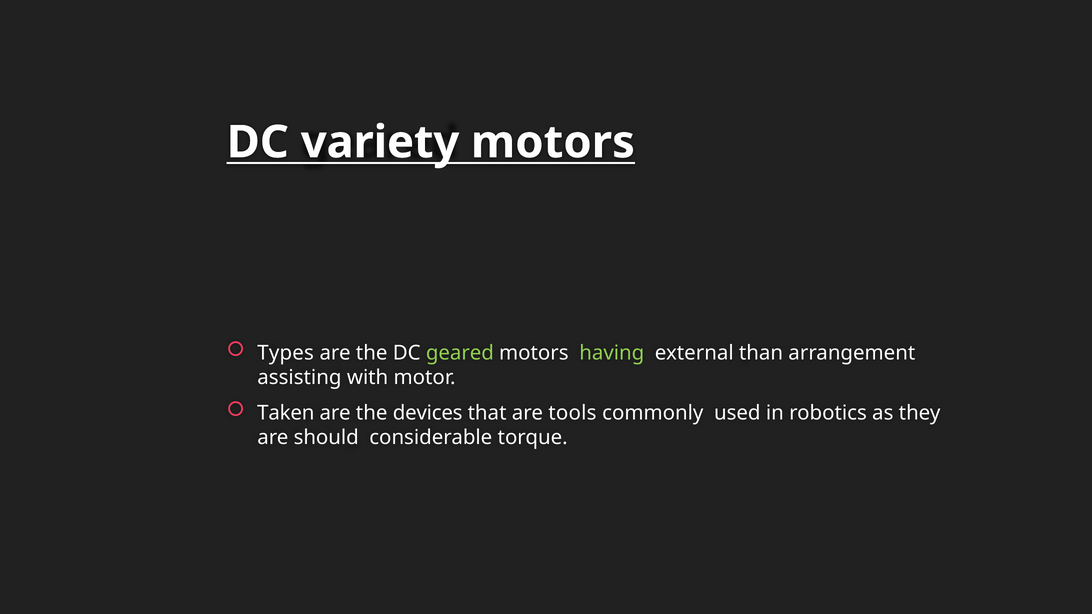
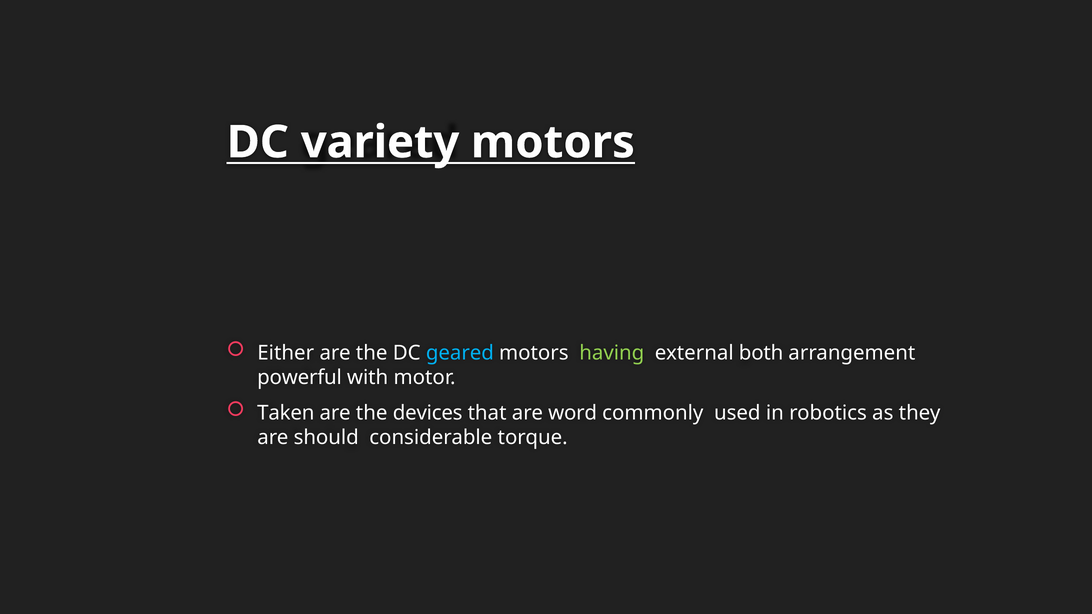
Types: Types -> Either
geared colour: light green -> light blue
than: than -> both
assisting: assisting -> powerful
tools: tools -> word
